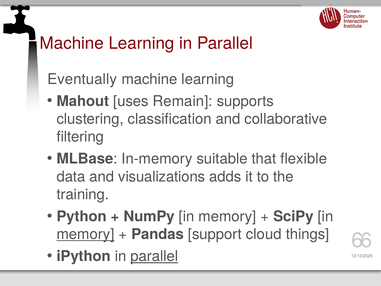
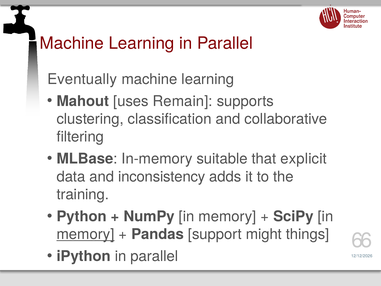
flexible: flexible -> explicit
visualizations: visualizations -> inconsistency
cloud: cloud -> might
parallel at (154, 256) underline: present -> none
